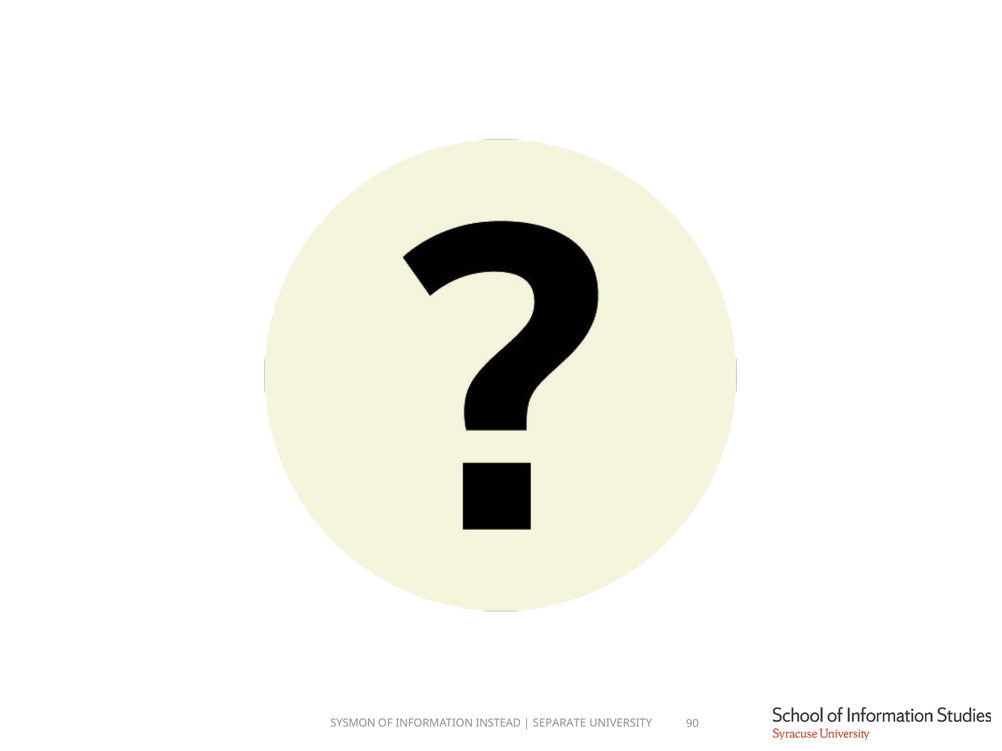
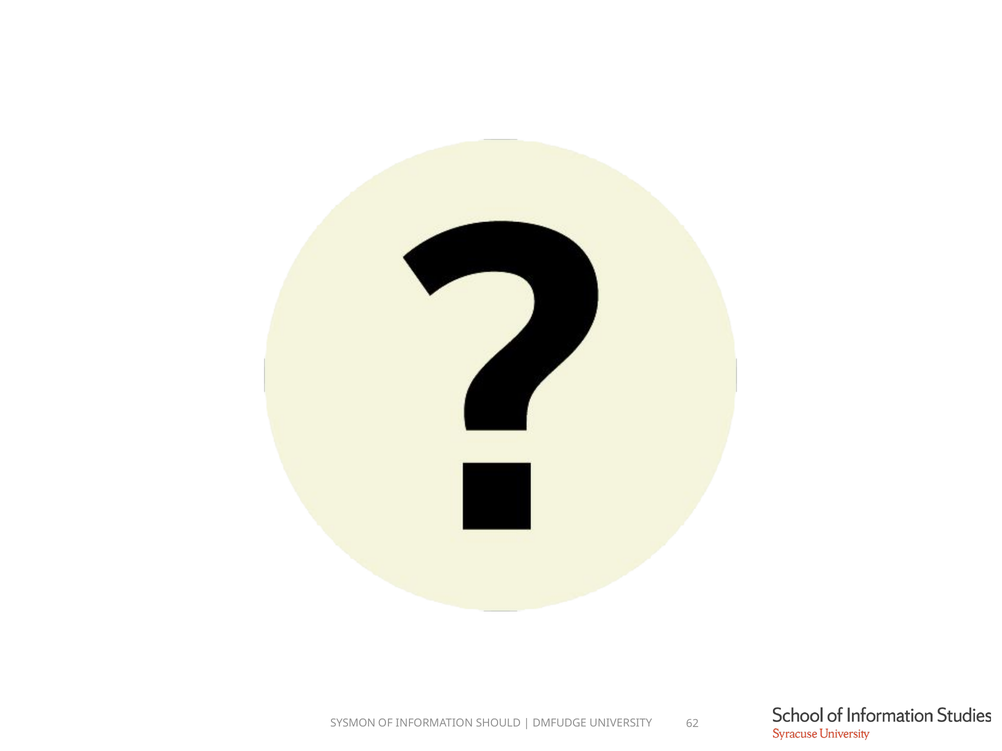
INSTEAD: INSTEAD -> SHOULD
SEPARATE: SEPARATE -> DMFUDGE
90: 90 -> 62
